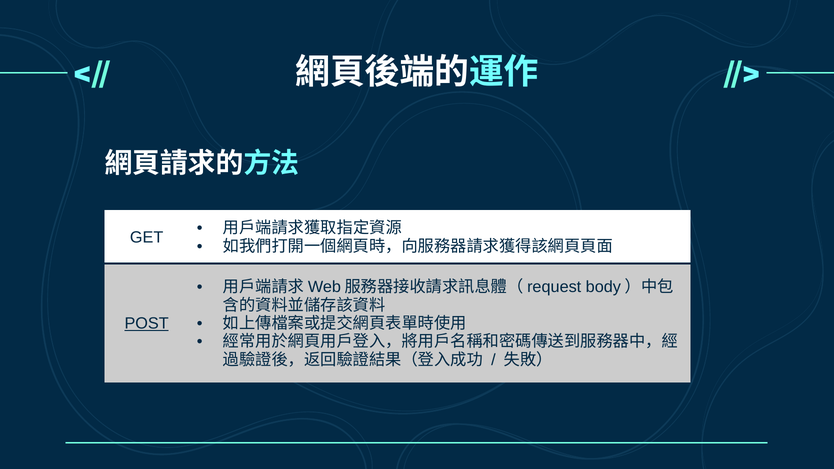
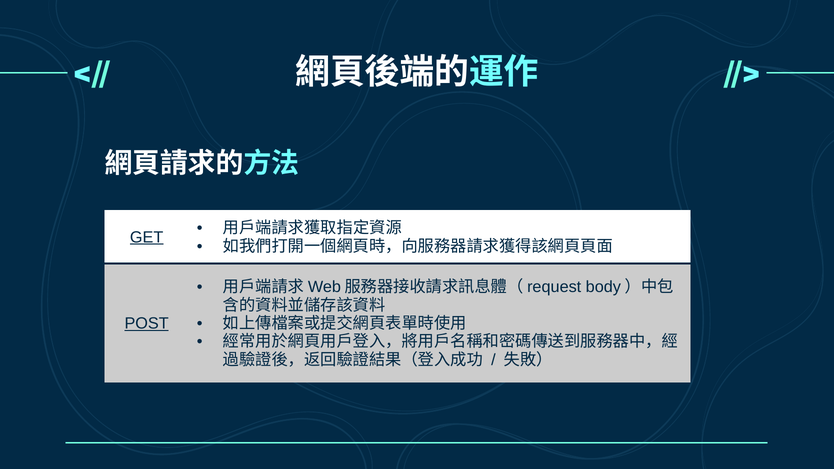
GET underline: none -> present
